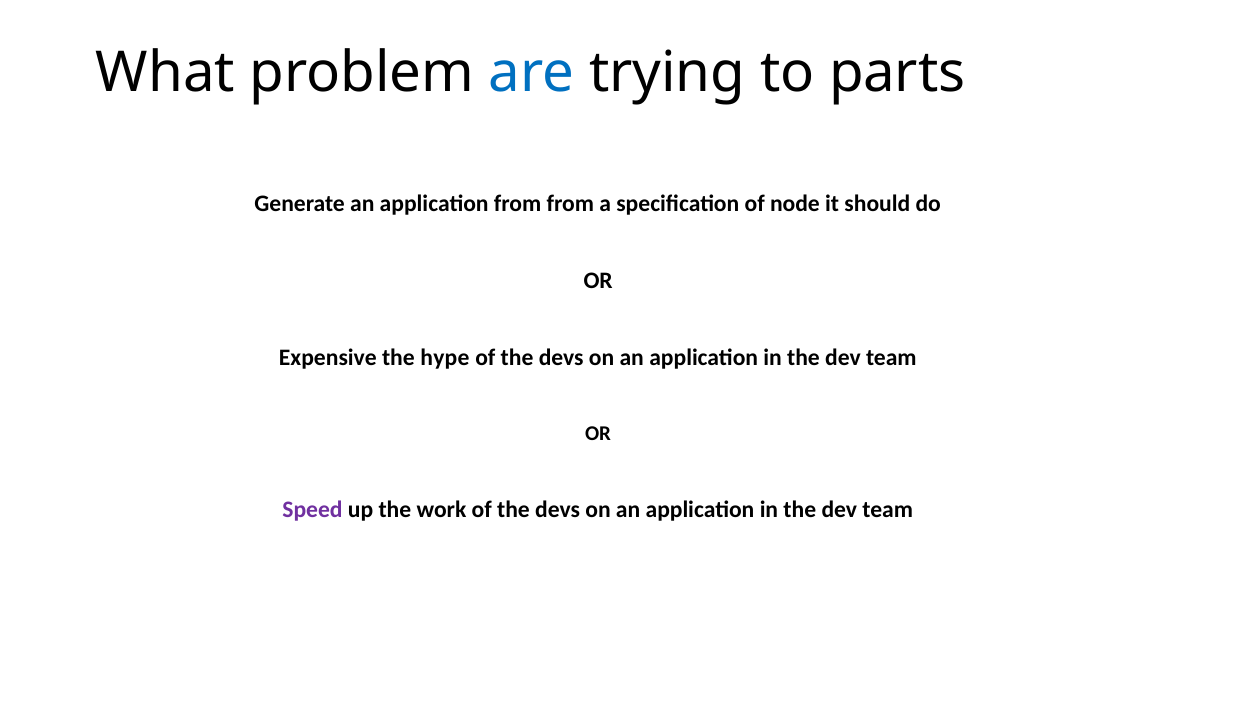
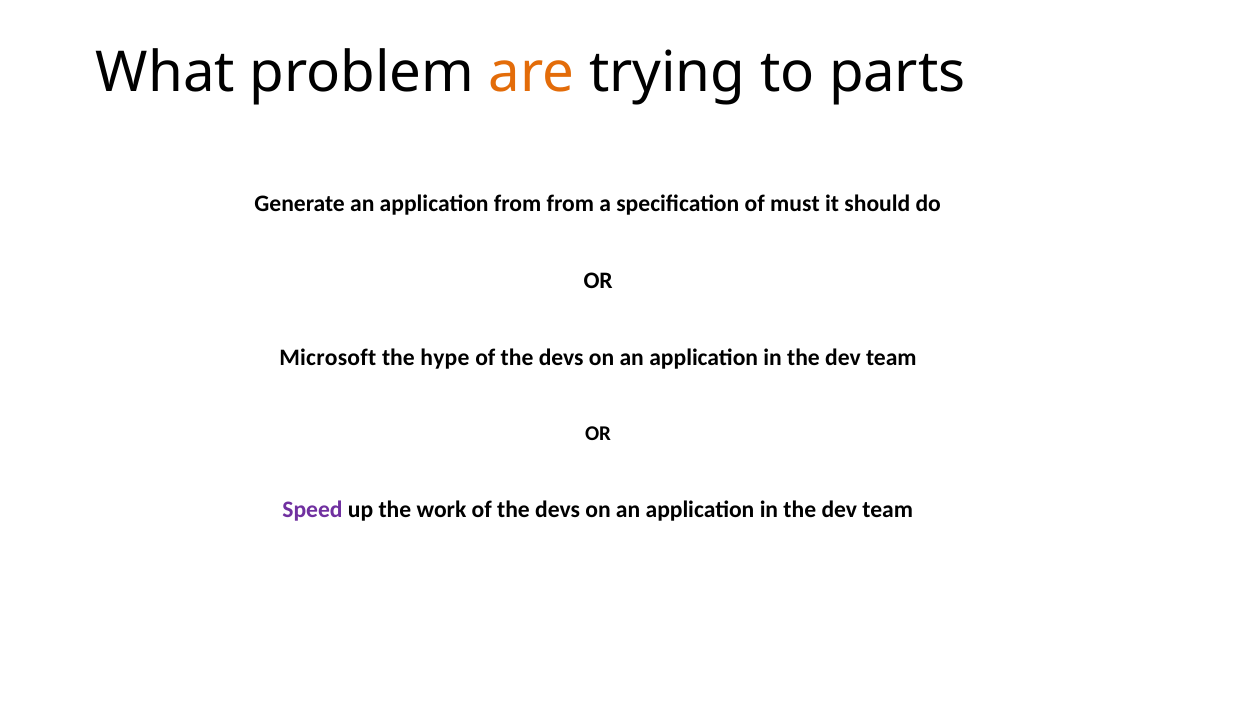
are colour: blue -> orange
node: node -> must
Expensive: Expensive -> Microsoft
